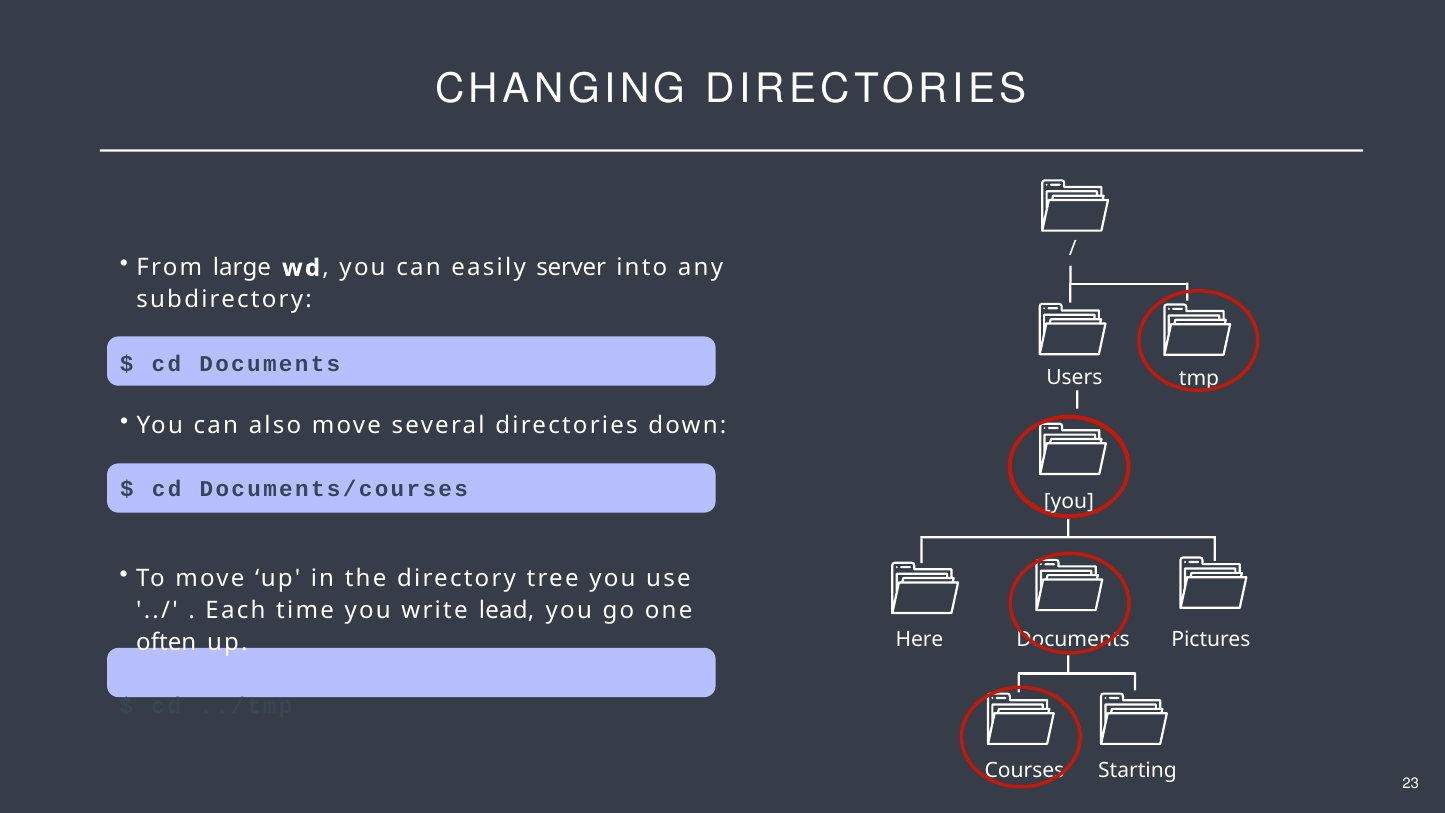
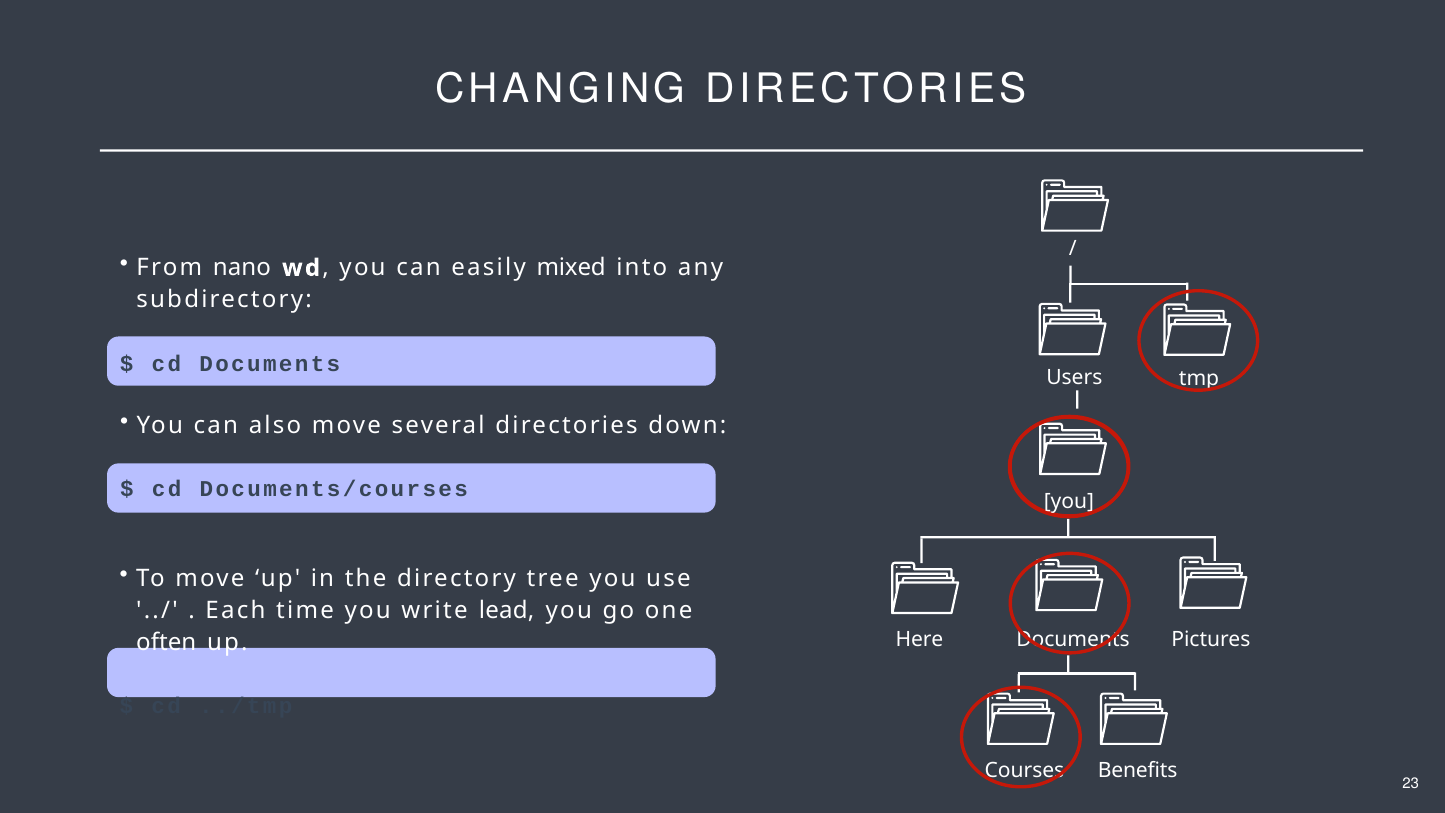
large: large -> nano
server: server -> mixed
Starting: Starting -> Benefits
